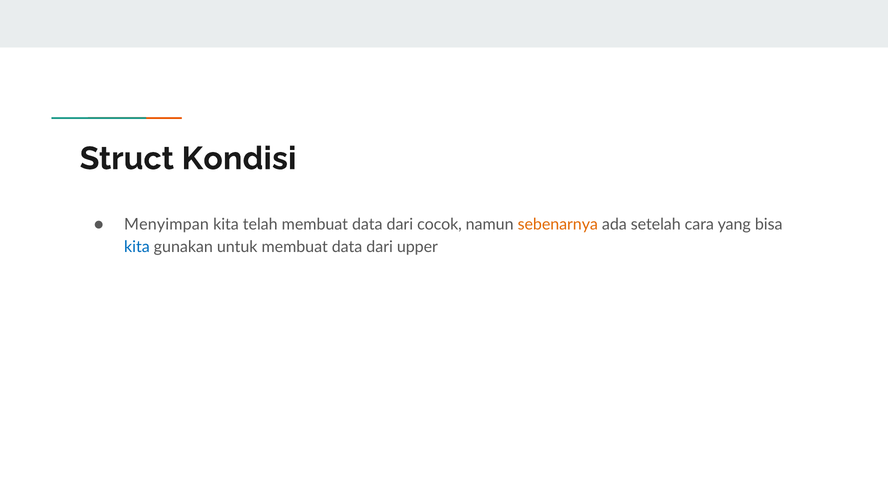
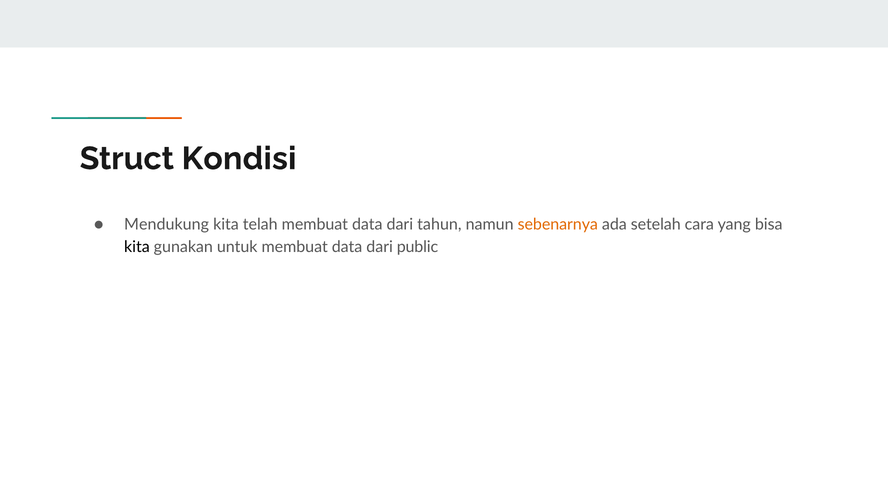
Menyimpan: Menyimpan -> Mendukung
cocok: cocok -> tahun
kita at (137, 247) colour: blue -> black
upper: upper -> public
